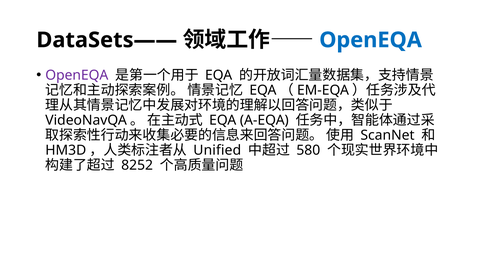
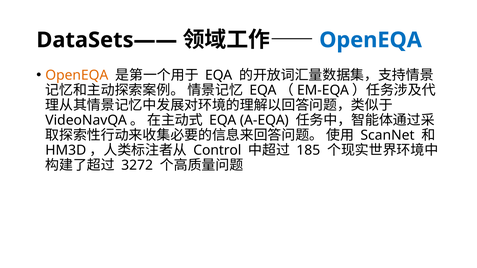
OpenEQA at (77, 75) colour: purple -> orange
Unified: Unified -> Control
580: 580 -> 185
8252: 8252 -> 3272
